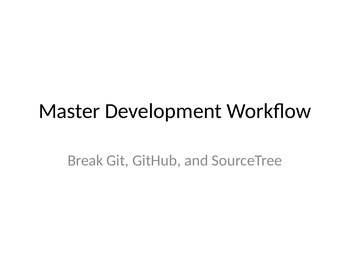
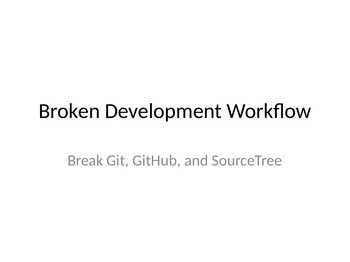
Master: Master -> Broken
